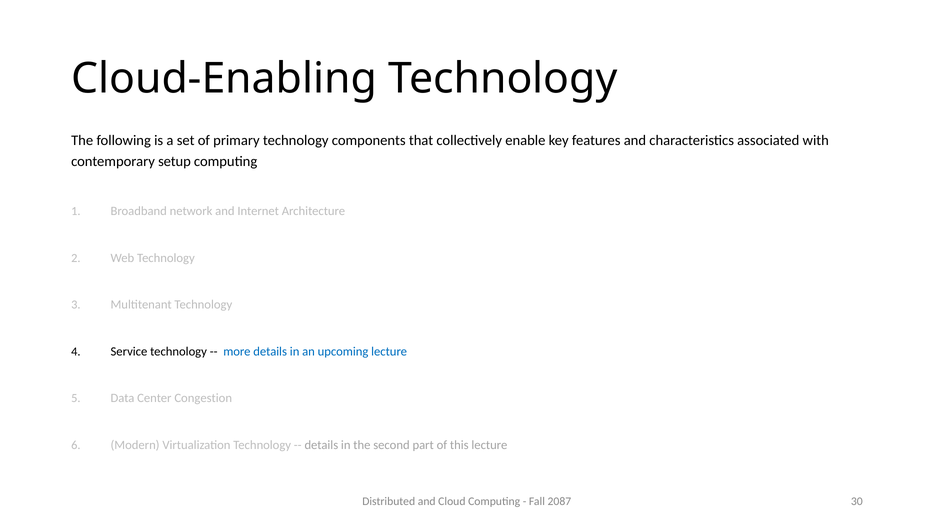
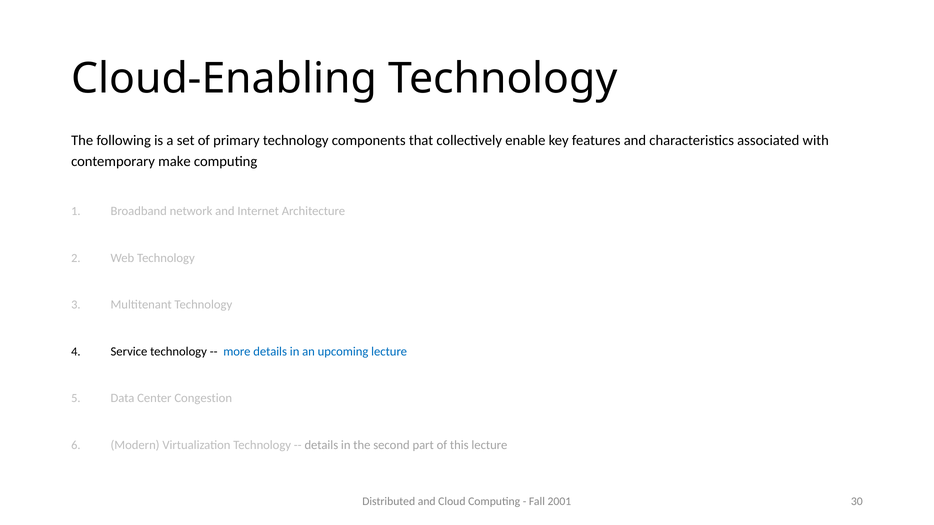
setup: setup -> make
2087: 2087 -> 2001
